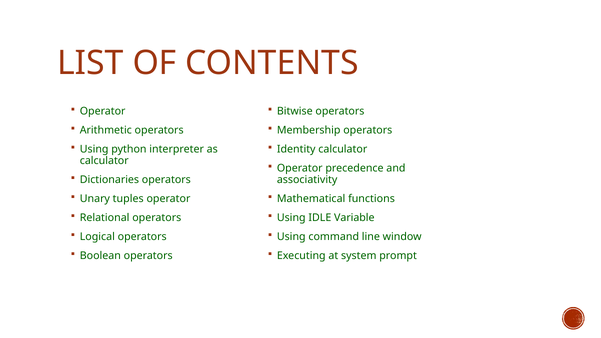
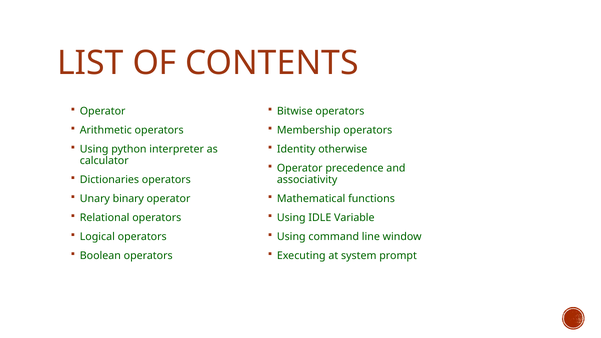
Identity calculator: calculator -> otherwise
tuples: tuples -> binary
